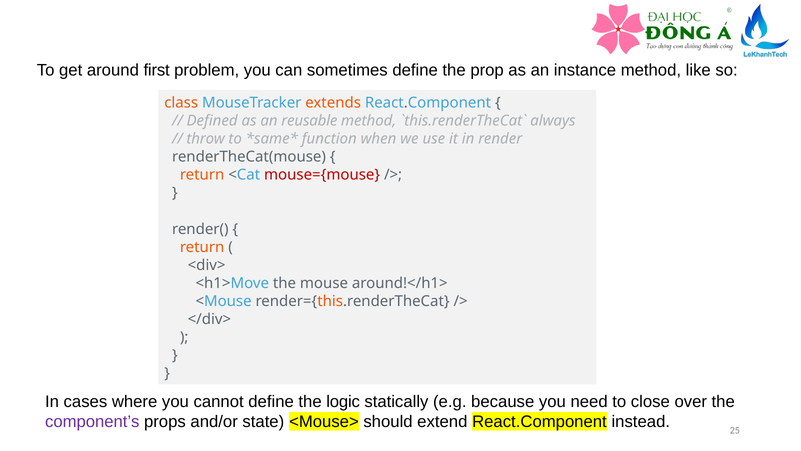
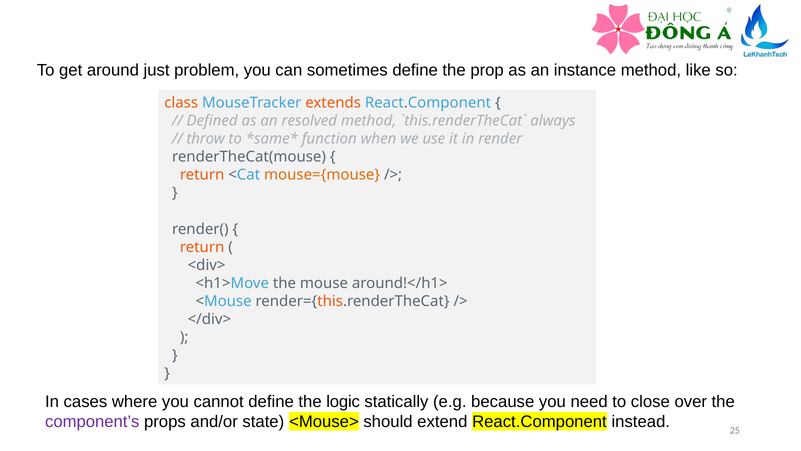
first: first -> just
reusable: reusable -> resolved
mouse={mouse colour: red -> orange
